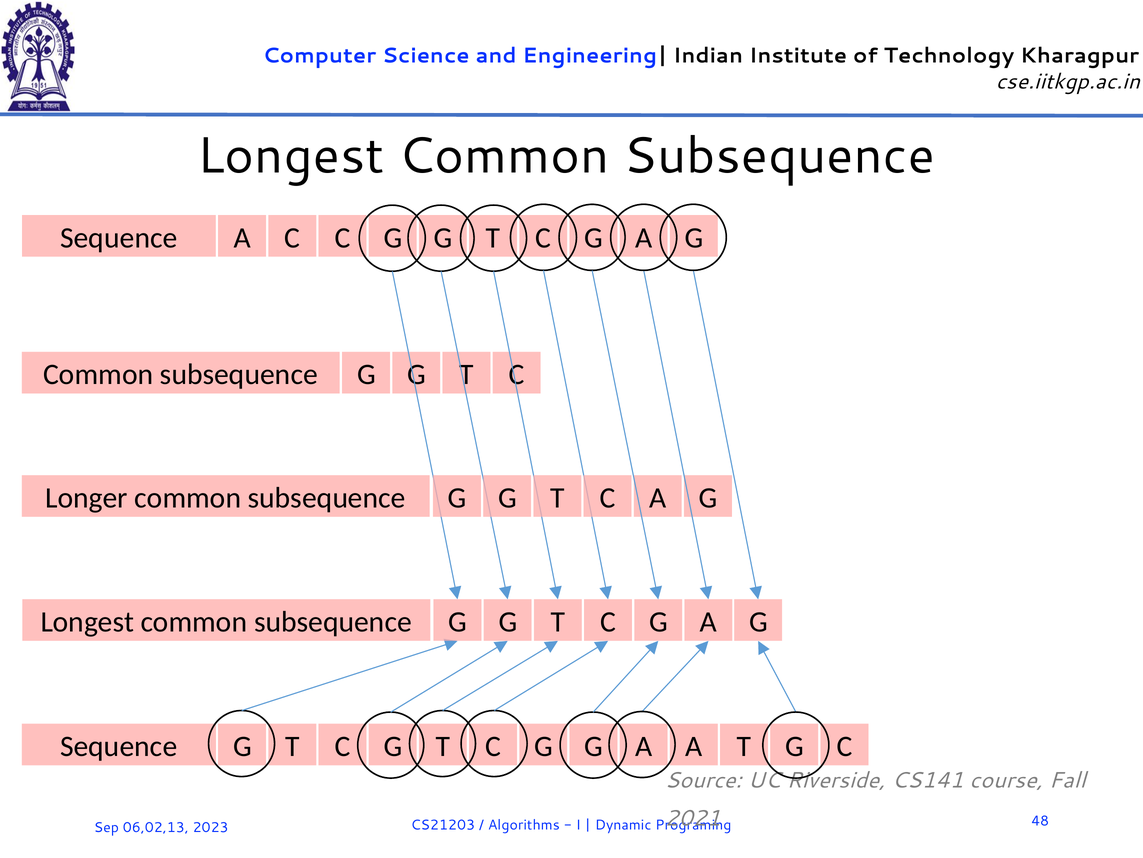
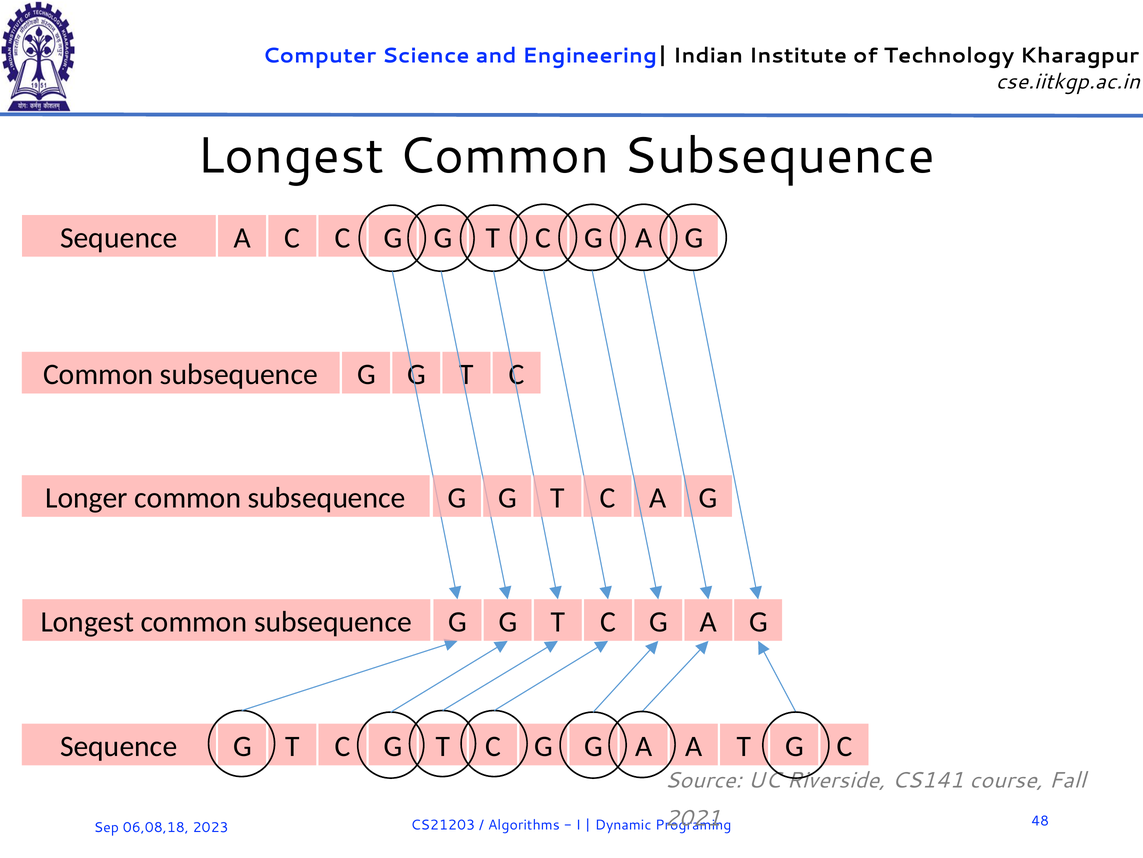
06,02,13: 06,02,13 -> 06,08,18
